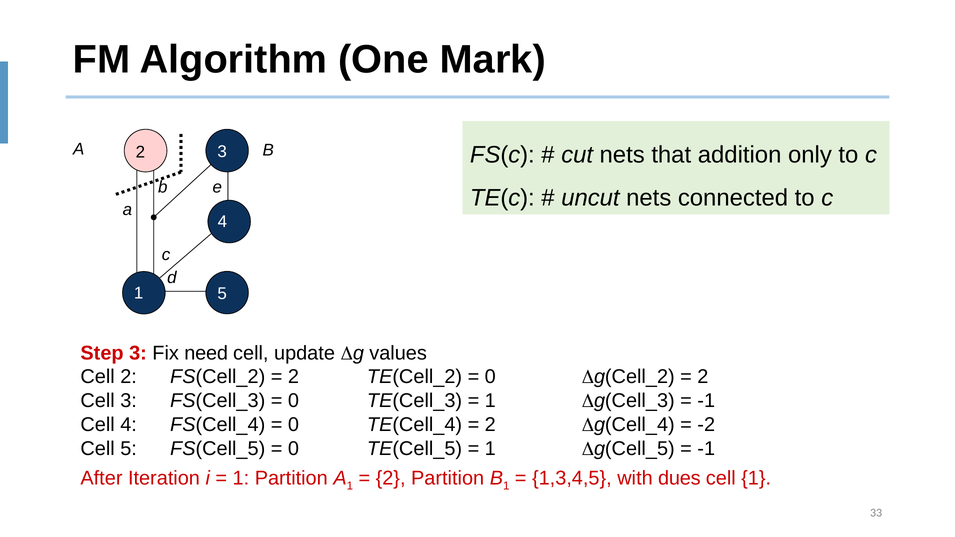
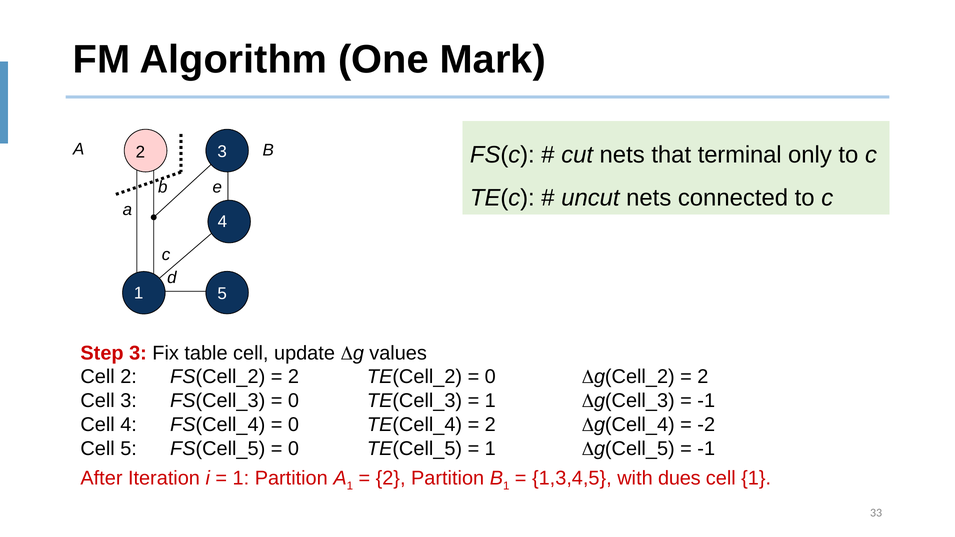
addition: addition -> terminal
need: need -> table
